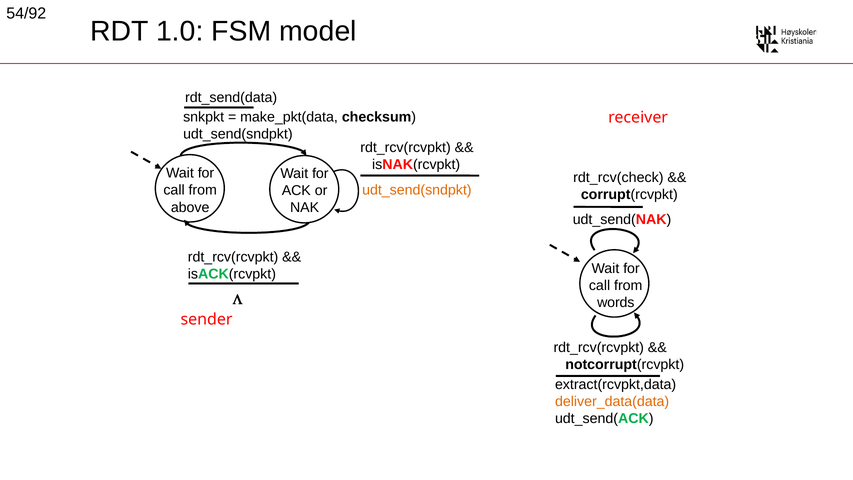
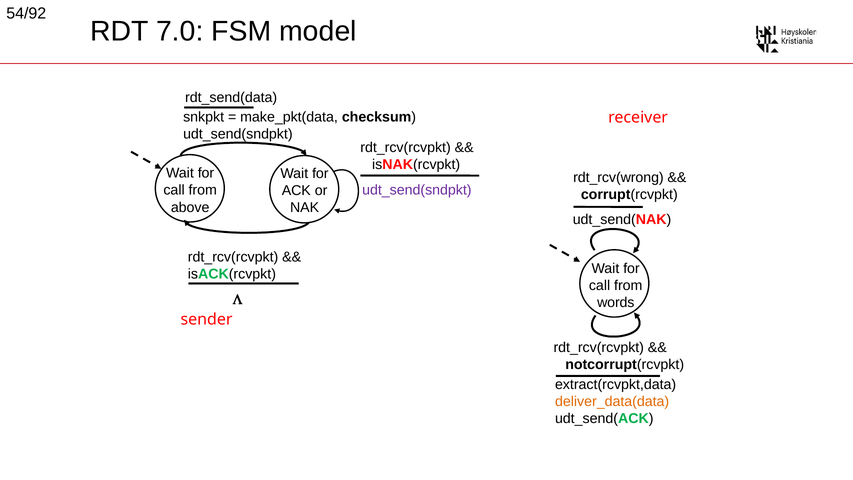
1.0: 1.0 -> 7.0
rdt_rcv(check: rdt_rcv(check -> rdt_rcv(wrong
udt_send(sndpkt at (417, 190) colour: orange -> purple
